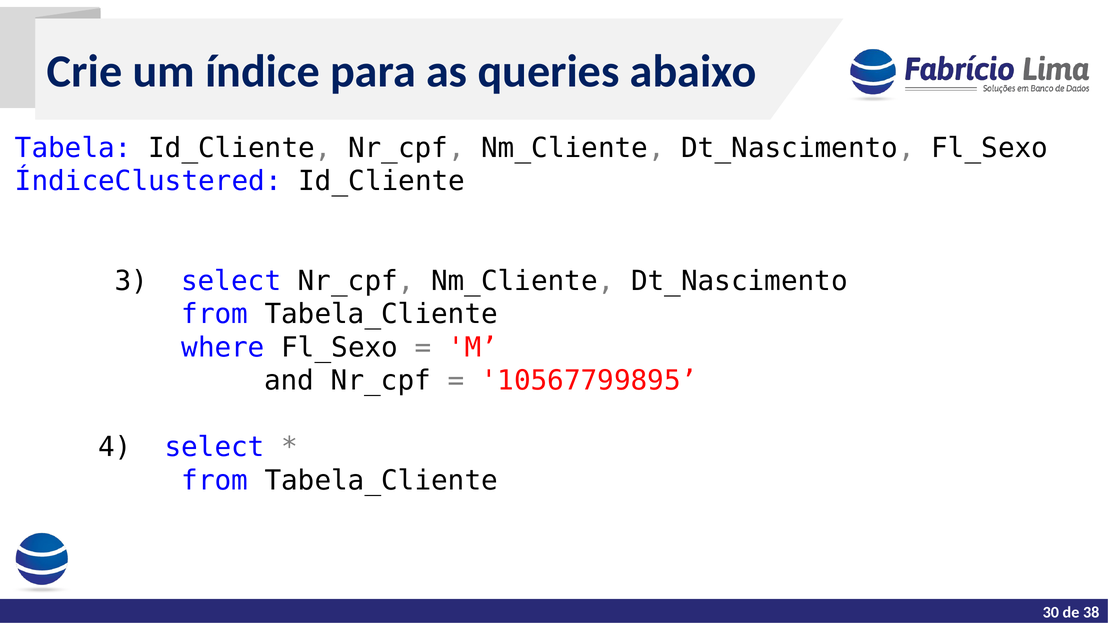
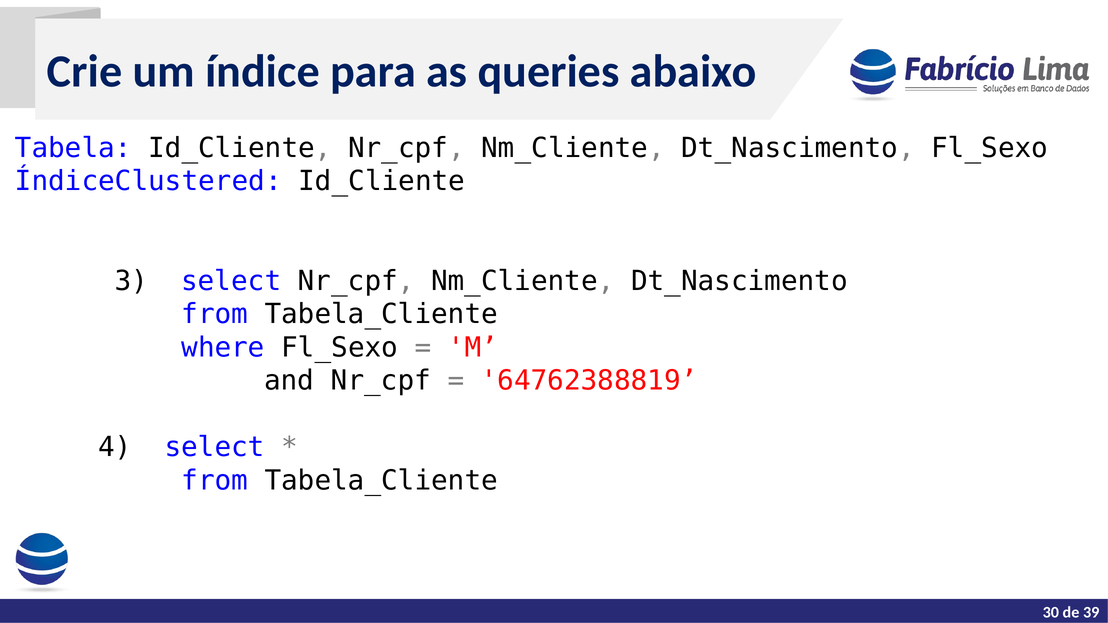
10567799895: 10567799895 -> 64762388819
38: 38 -> 39
